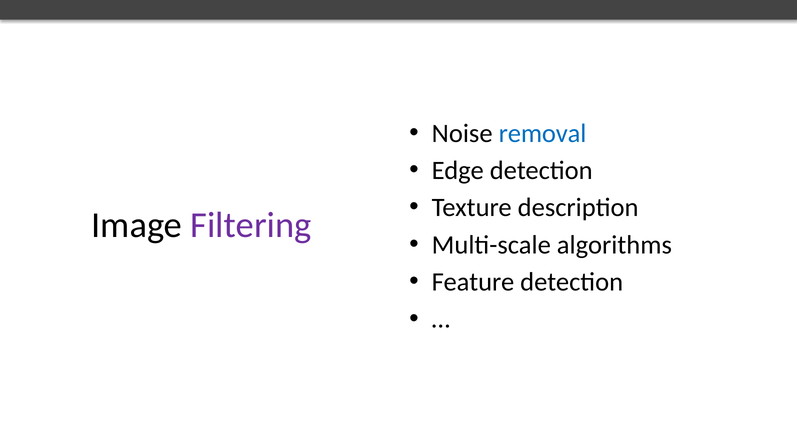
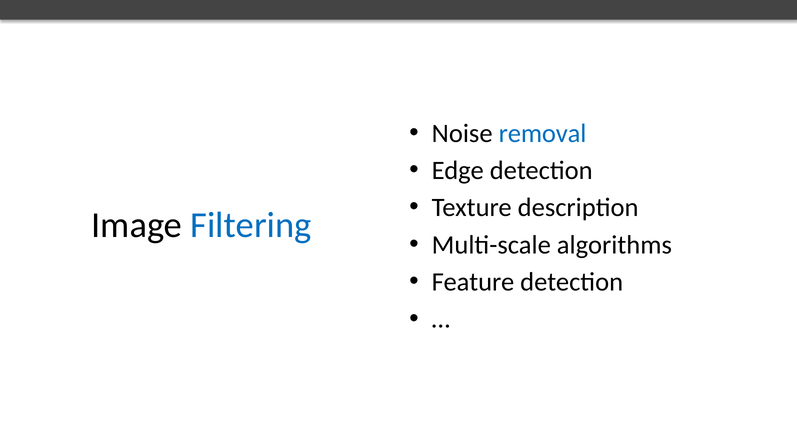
Filtering colour: purple -> blue
